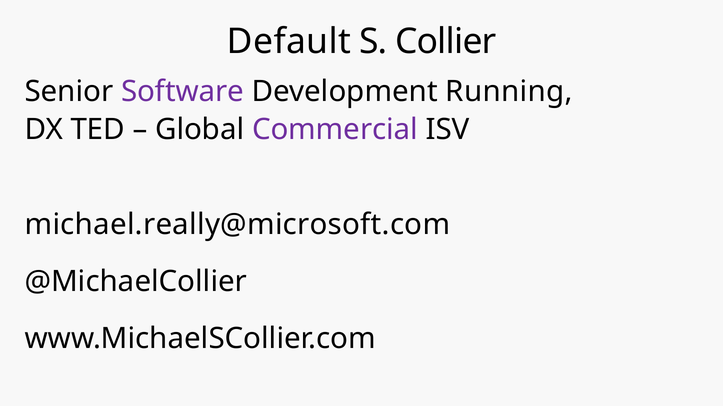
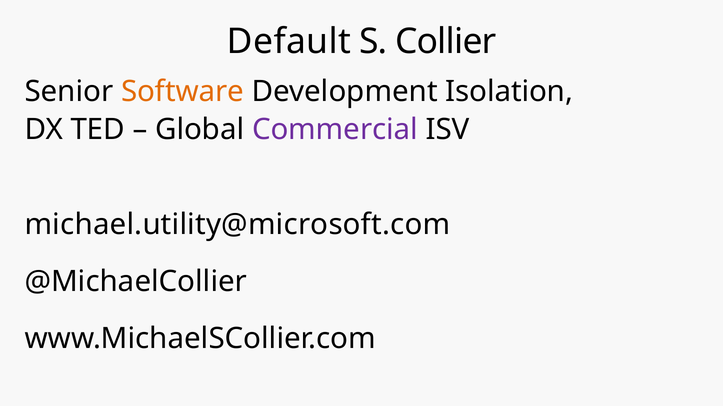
Software colour: purple -> orange
Running: Running -> Isolation
michael.really@microsoft.com: michael.really@microsoft.com -> michael.utility@microsoft.com
